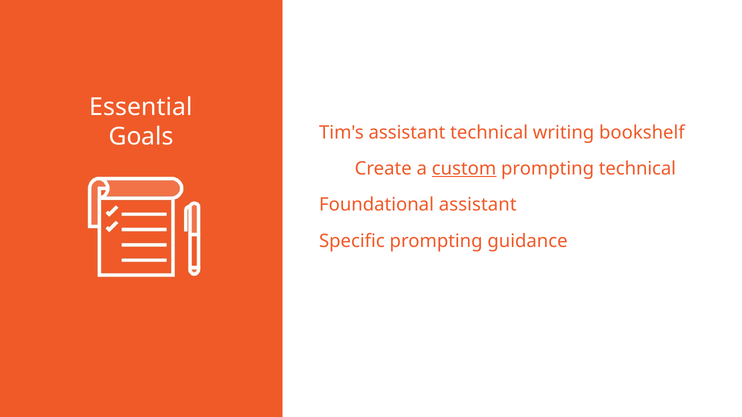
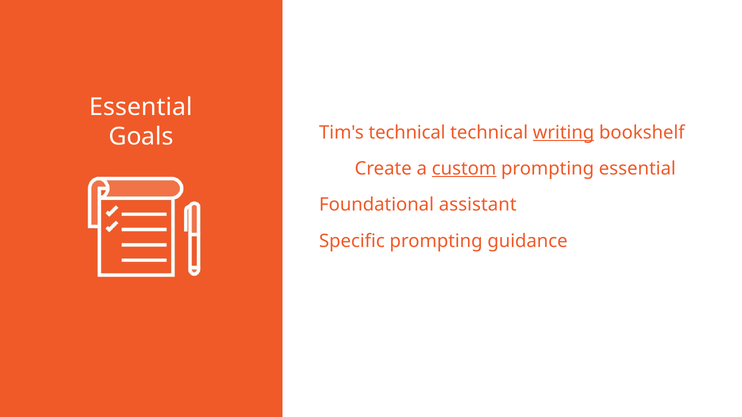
Tim's assistant: assistant -> technical
writing underline: none -> present
prompting technical: technical -> essential
